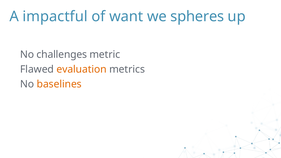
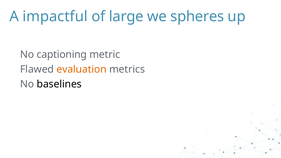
want: want -> large
challenges: challenges -> captioning
baselines colour: orange -> black
